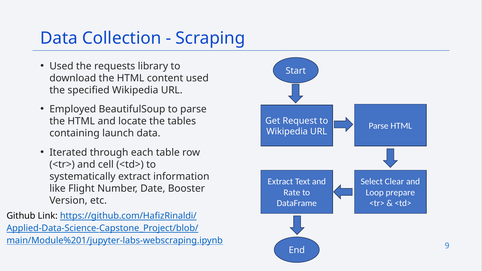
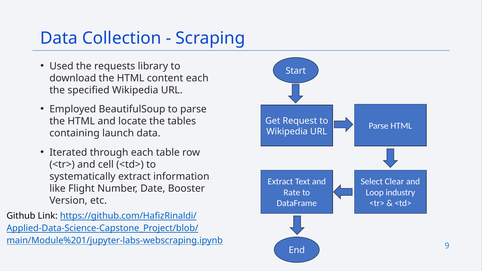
content used: used -> each
prepare: prepare -> industry
